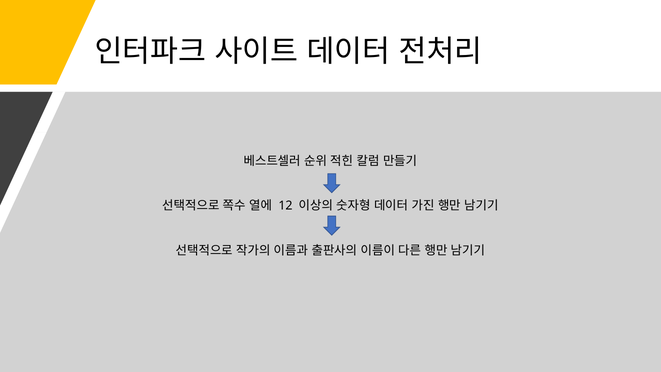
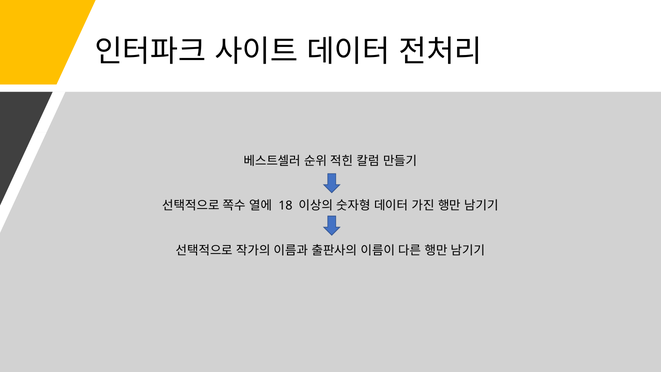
12: 12 -> 18
